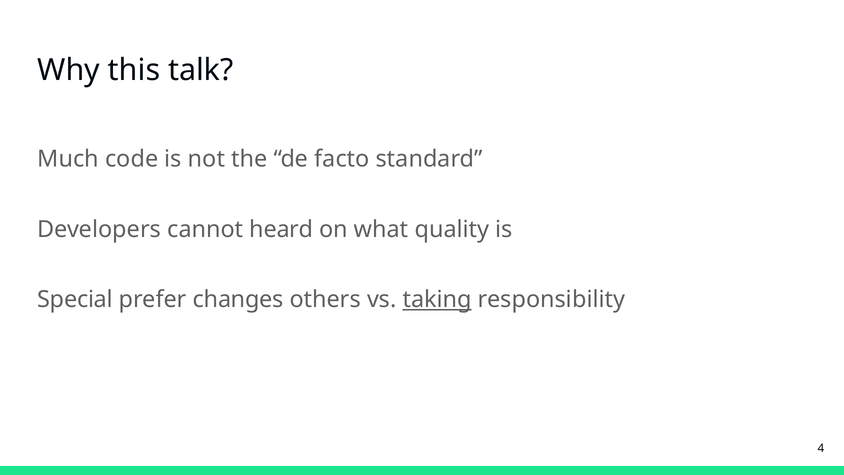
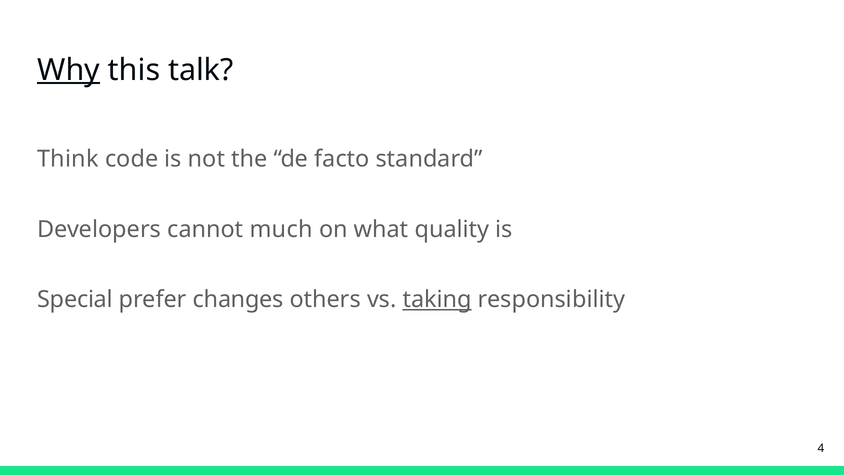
Why underline: none -> present
Much: Much -> Think
heard: heard -> much
